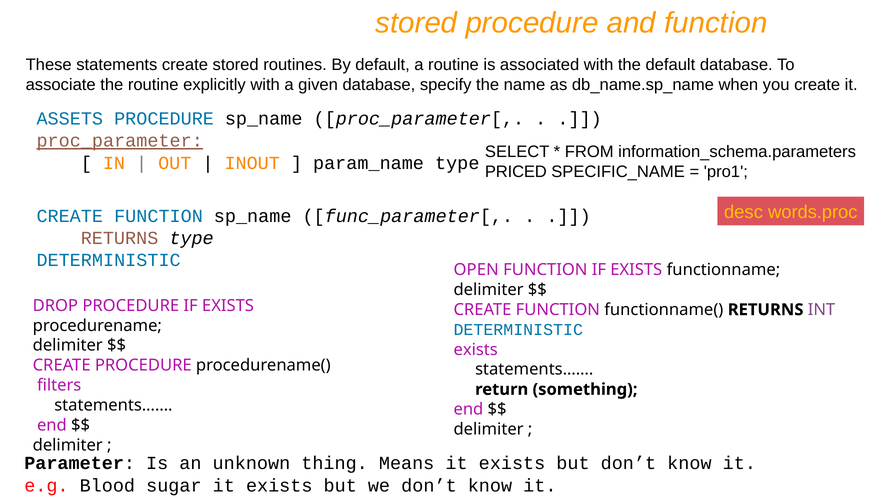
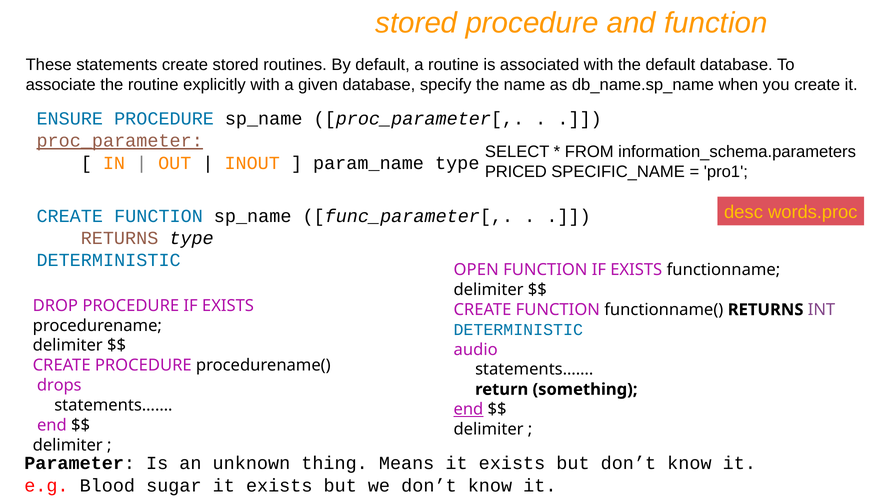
ASSETS: ASSETS -> ENSURE
exists at (476, 349): exists -> audio
filters: filters -> drops
end at (468, 409) underline: none -> present
